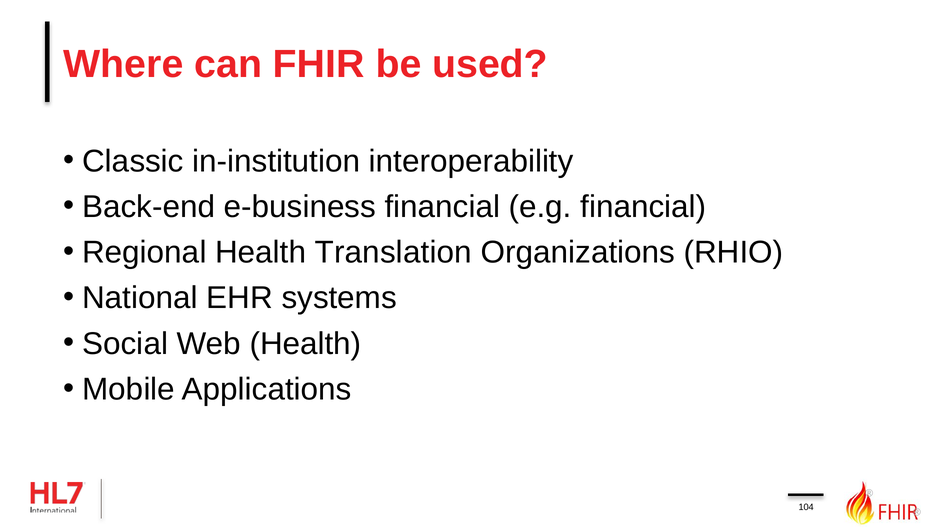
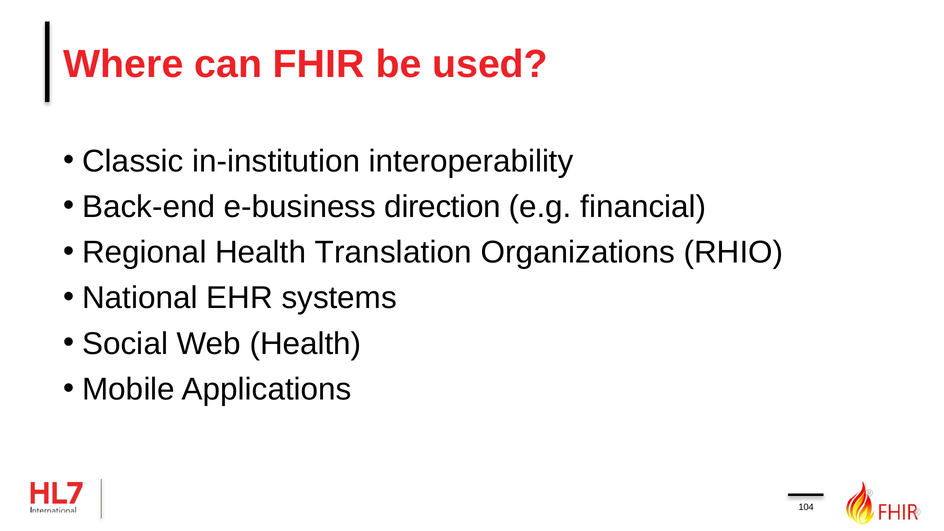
e-business financial: financial -> direction
